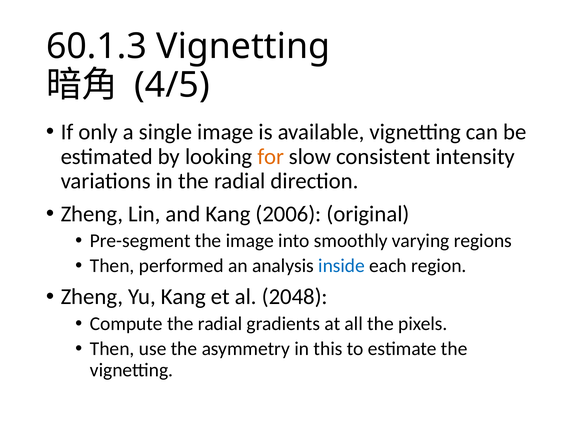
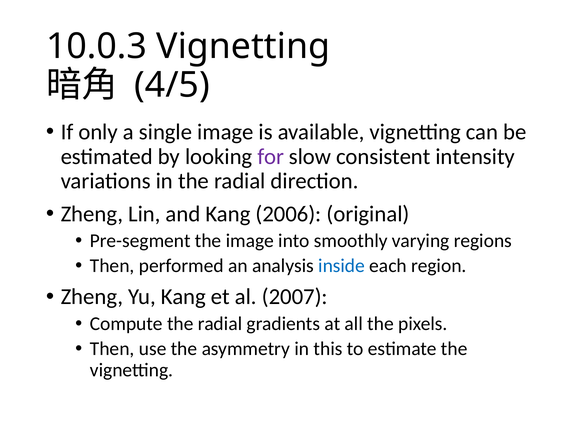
60.1.3: 60.1.3 -> 10.0.3
for colour: orange -> purple
2048: 2048 -> 2007
